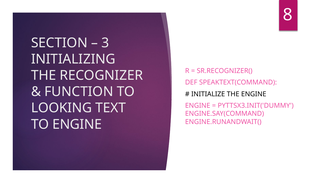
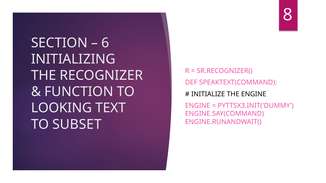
3: 3 -> 6
TO ENGINE: ENGINE -> SUBSET
